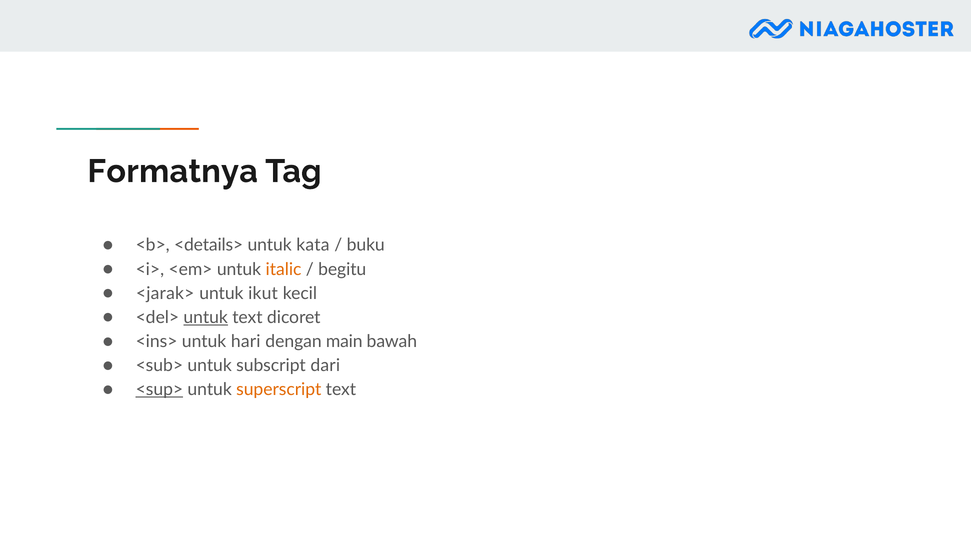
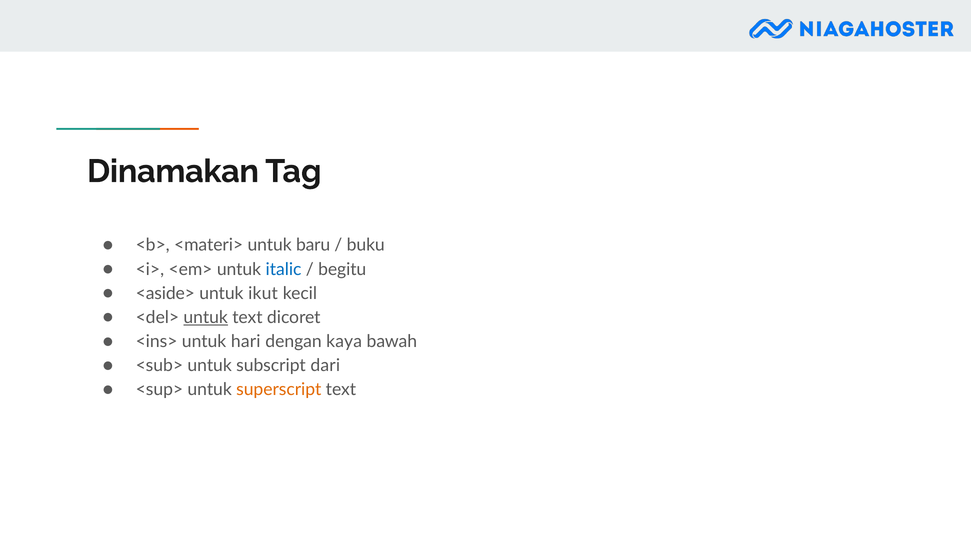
Formatnya: Formatnya -> Dinamakan
<details>: <details> -> <materi>
kata: kata -> baru
italic colour: orange -> blue
<jarak>: <jarak> -> <aside>
main: main -> kaya
<sup> underline: present -> none
